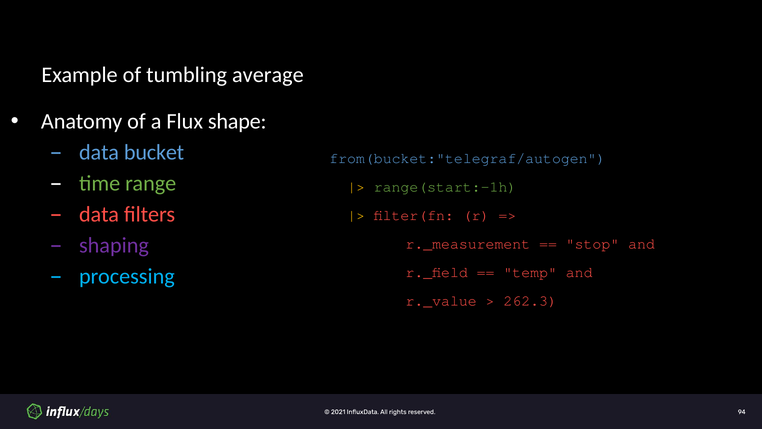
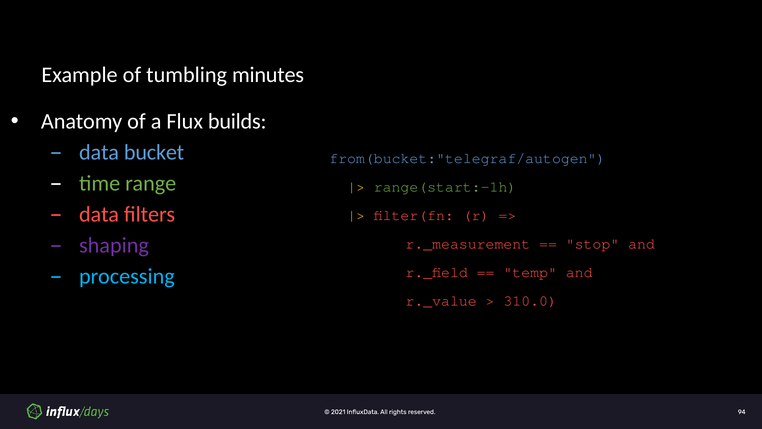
average: average -> minutes
shape: shape -> builds
262.3: 262.3 -> 310.0
